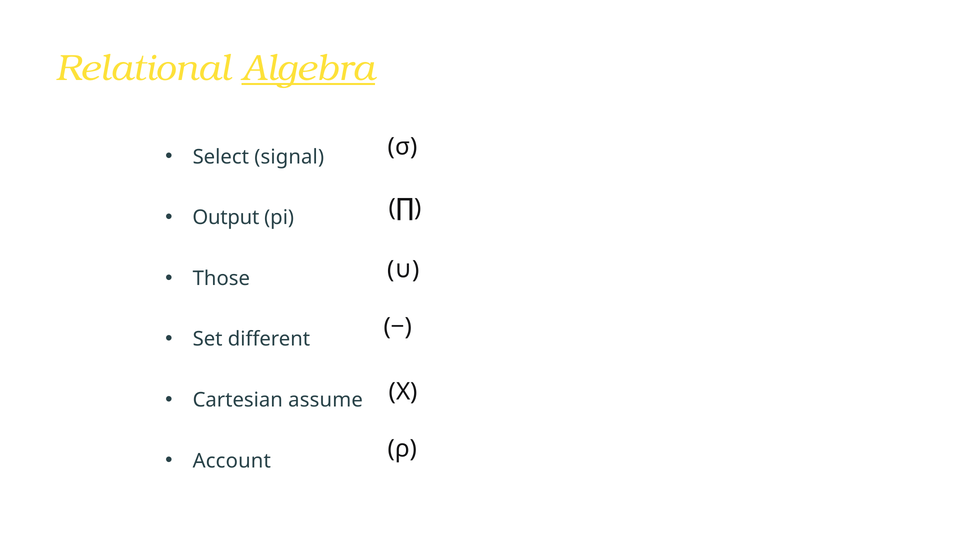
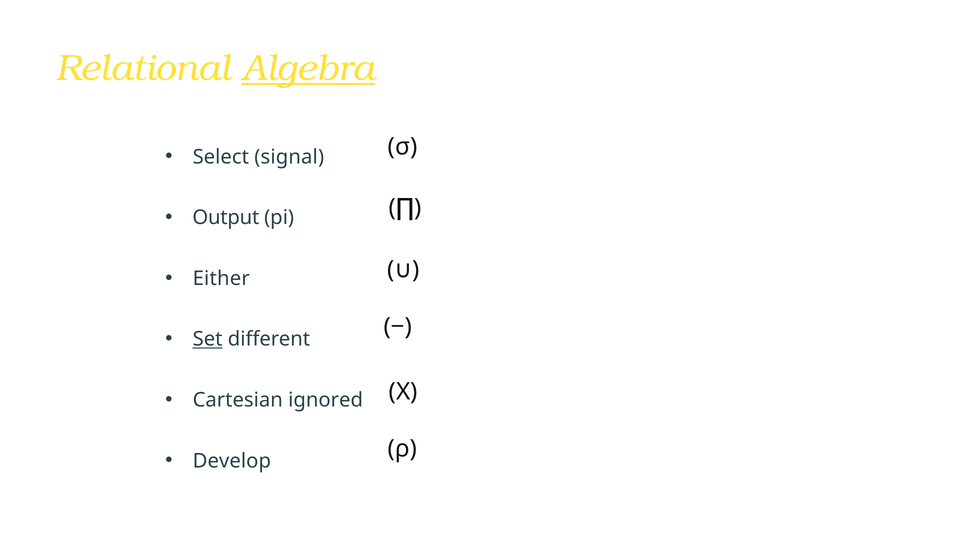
Those: Those -> Either
Set underline: none -> present
assume: assume -> ignored
Account: Account -> Develop
